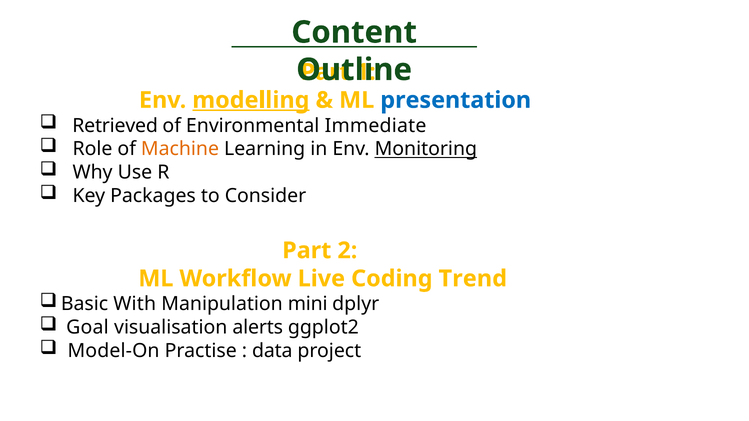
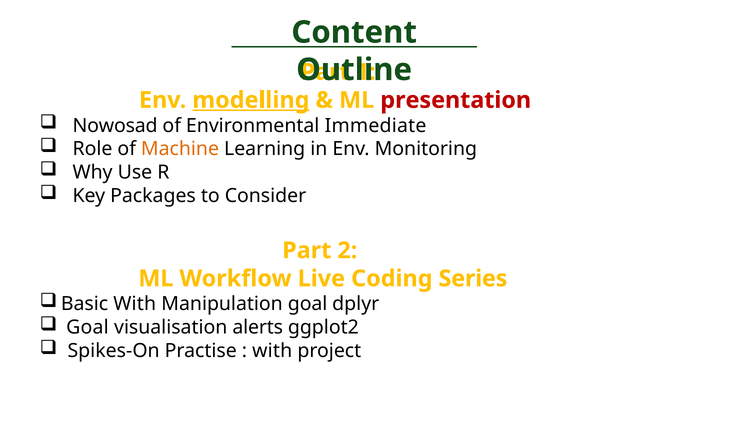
presentation colour: blue -> red
Retrieved: Retrieved -> Nowosad
Monitoring underline: present -> none
Trend: Trend -> Series
Manipulation mini: mini -> goal
Model-On: Model-On -> Spikes-On
data at (272, 351): data -> with
